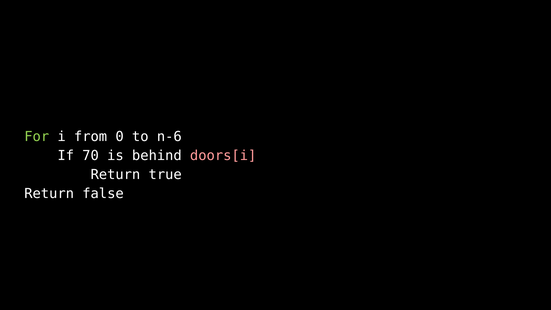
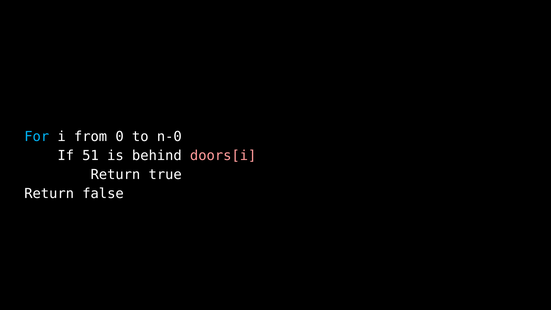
For colour: light green -> light blue
n-6: n-6 -> n-0
70: 70 -> 51
